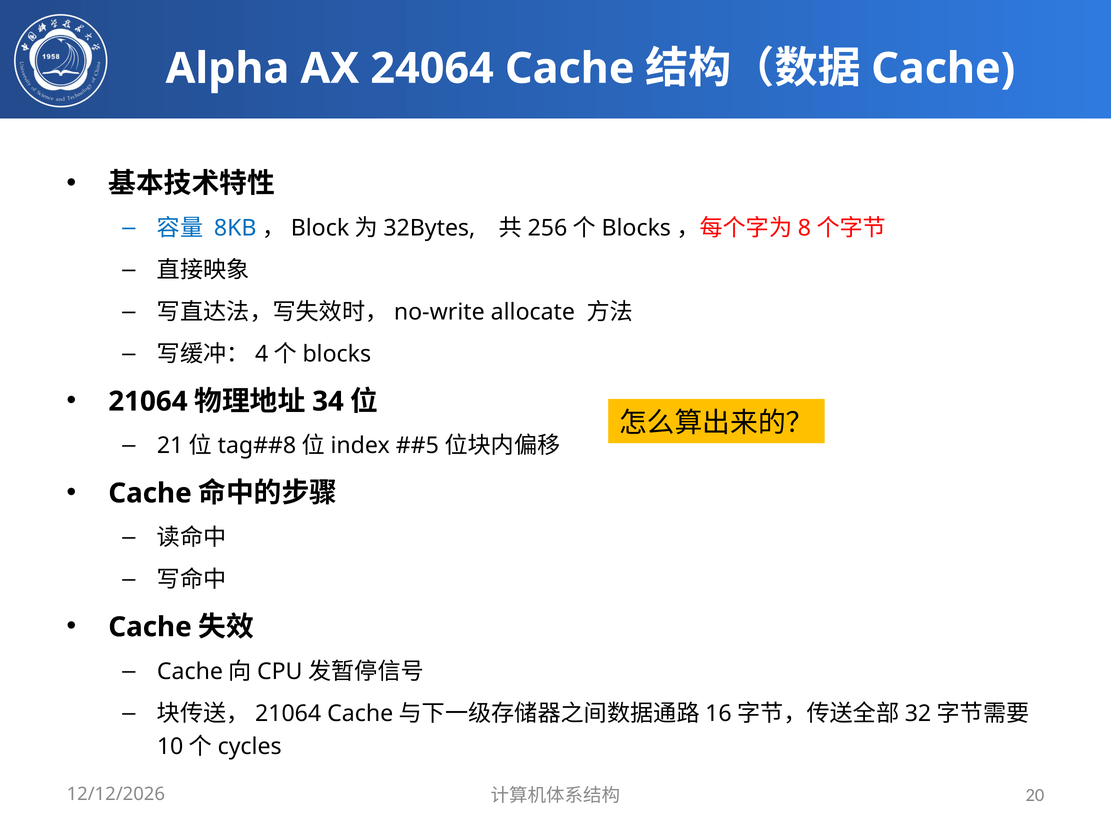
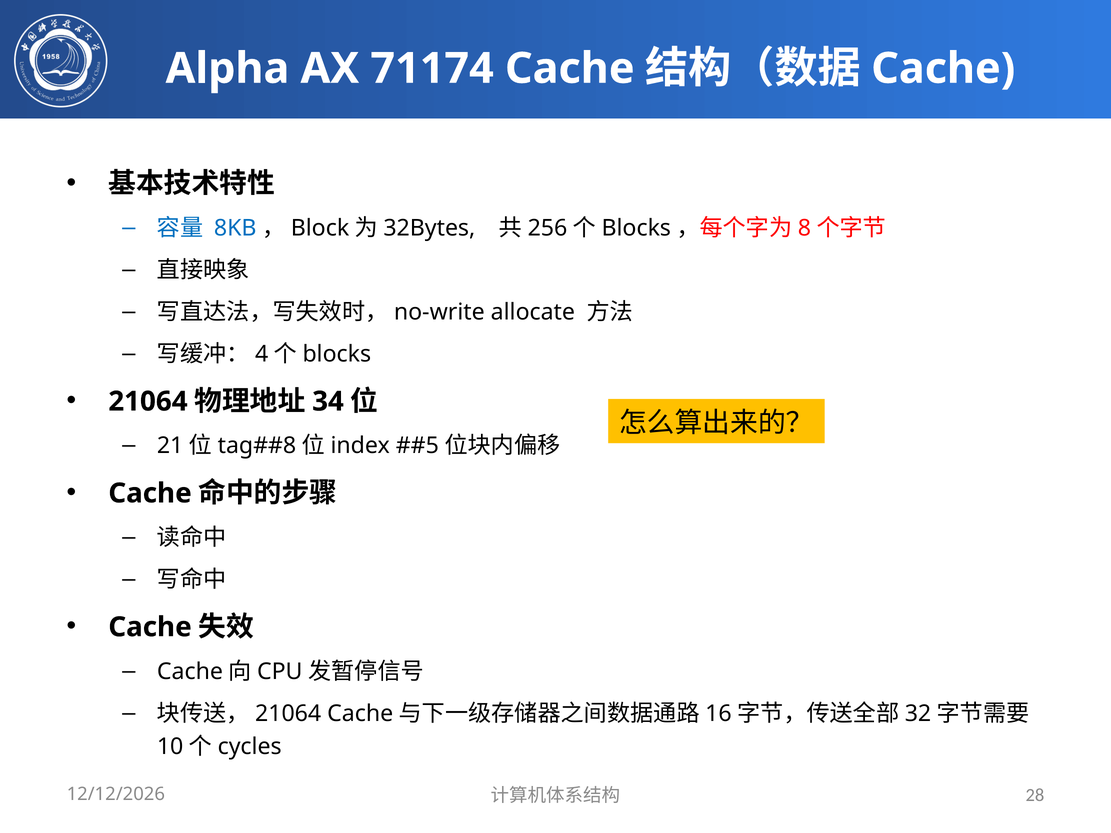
24064: 24064 -> 71174
20: 20 -> 28
